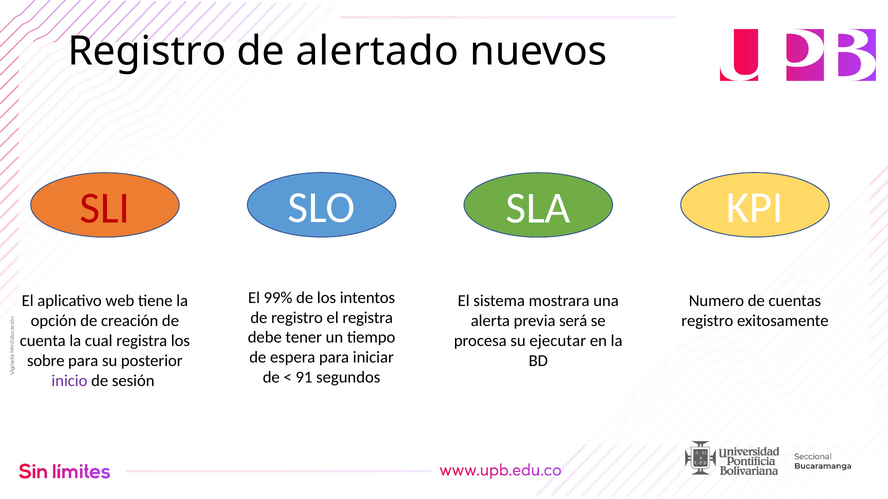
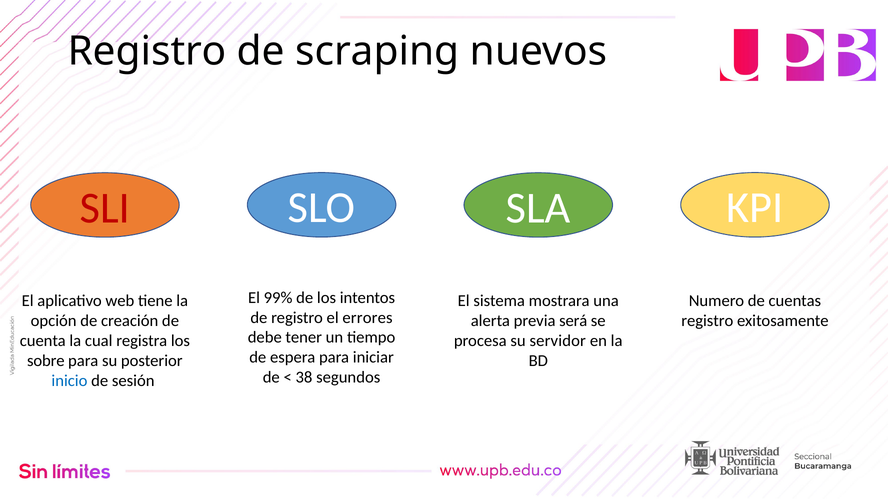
alertado: alertado -> scraping
el registra: registra -> errores
ejecutar: ejecutar -> servidor
91: 91 -> 38
inicio colour: purple -> blue
